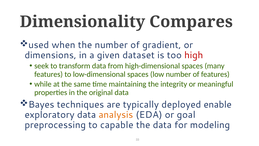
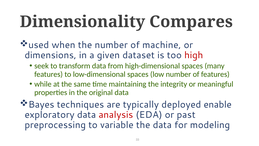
gradient: gradient -> machine
analysis colour: orange -> red
goal: goal -> past
capable: capable -> variable
